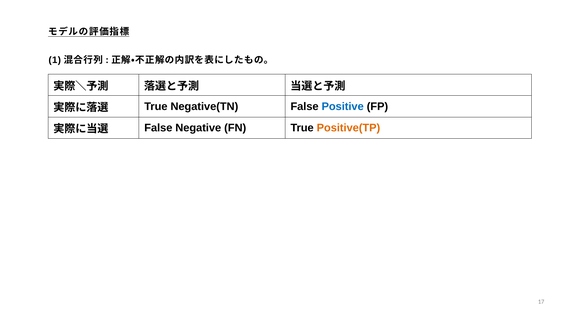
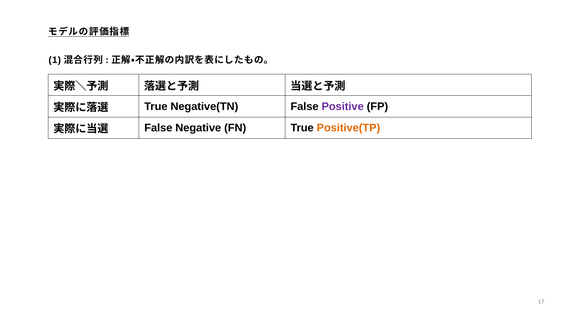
Positive colour: blue -> purple
